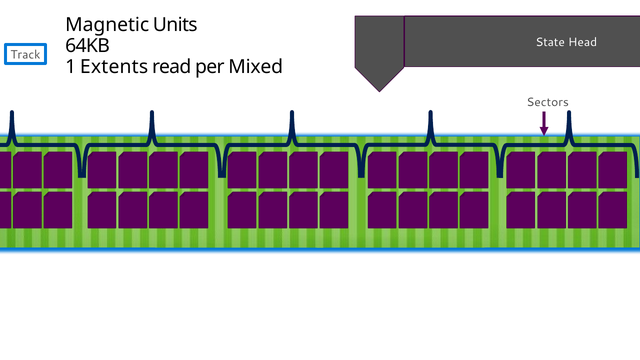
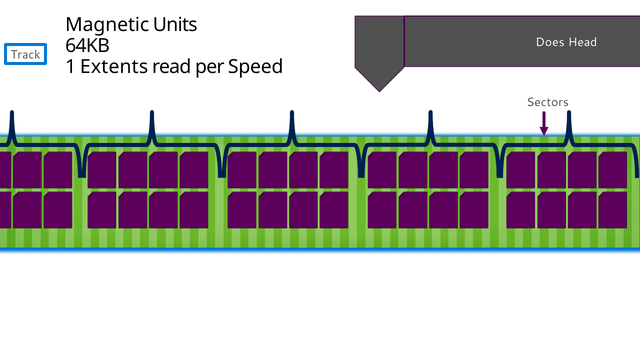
State: State -> Does
Mixed: Mixed -> Speed
